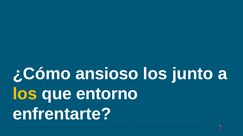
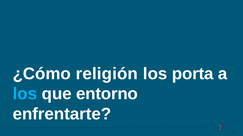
ansioso: ansioso -> religión
junto: junto -> porta
los at (25, 94) colour: yellow -> light blue
